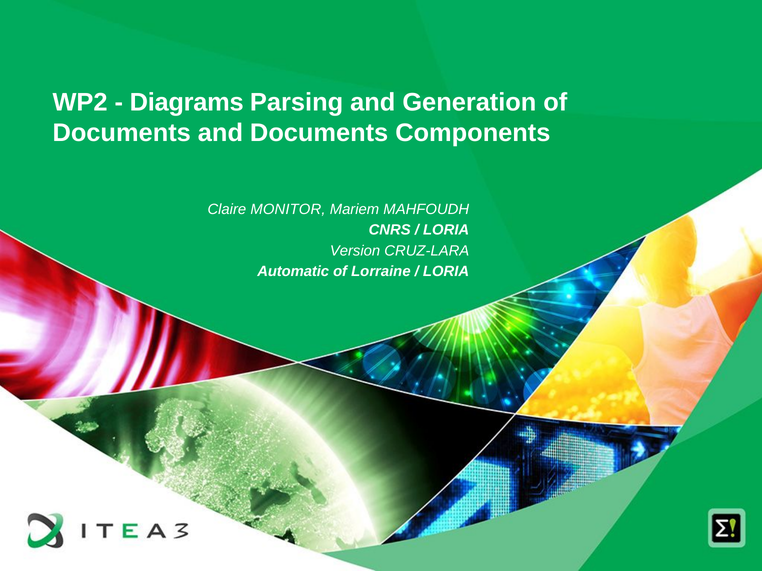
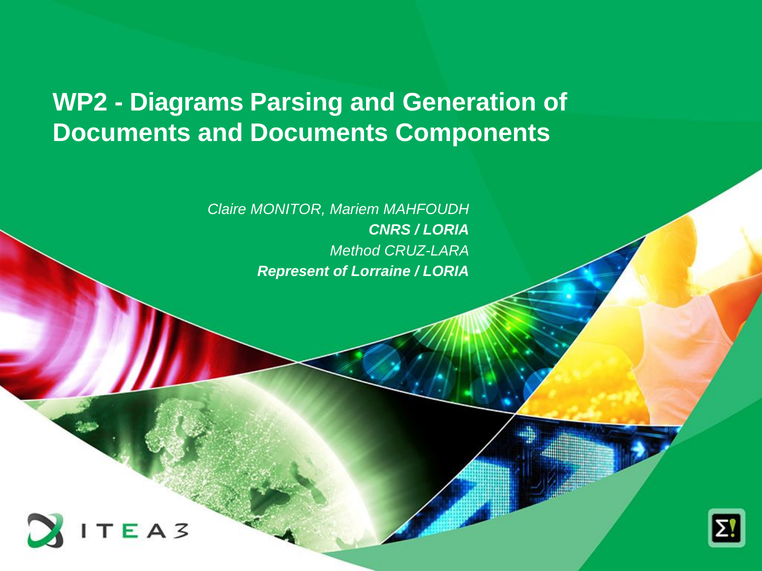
Version: Version -> Method
Automatic: Automatic -> Represent
